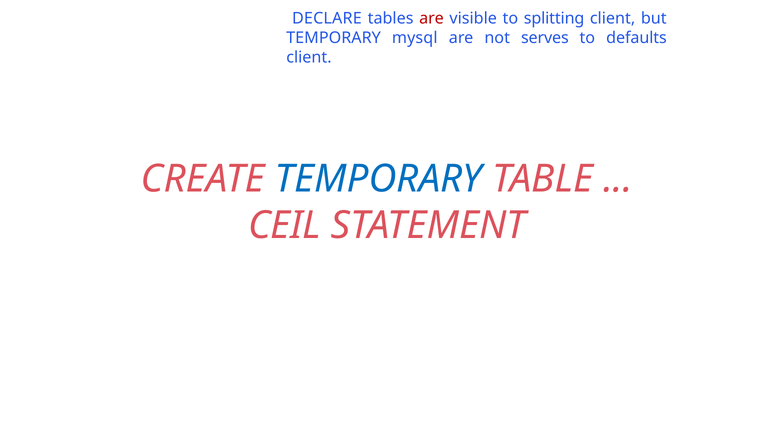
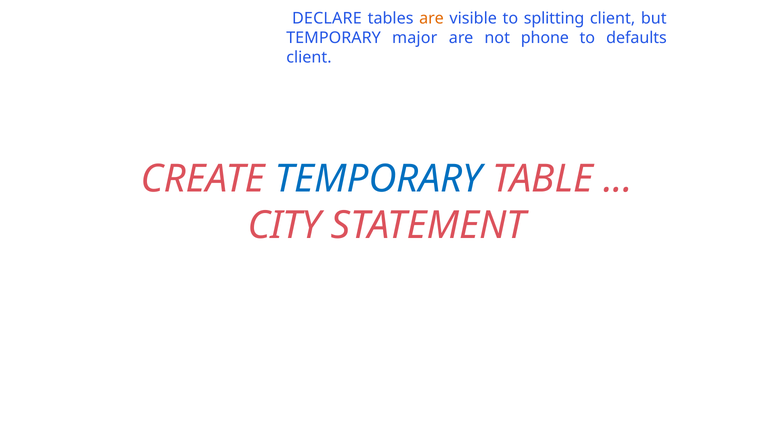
are at (432, 19) colour: red -> orange
mysql: mysql -> major
serves: serves -> phone
CEIL: CEIL -> CITY
